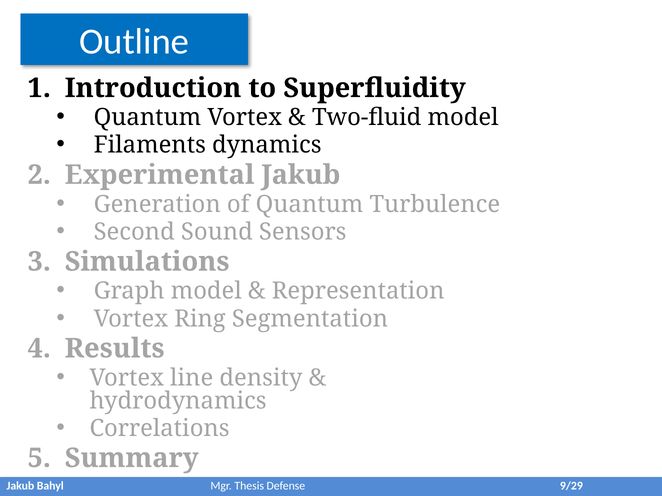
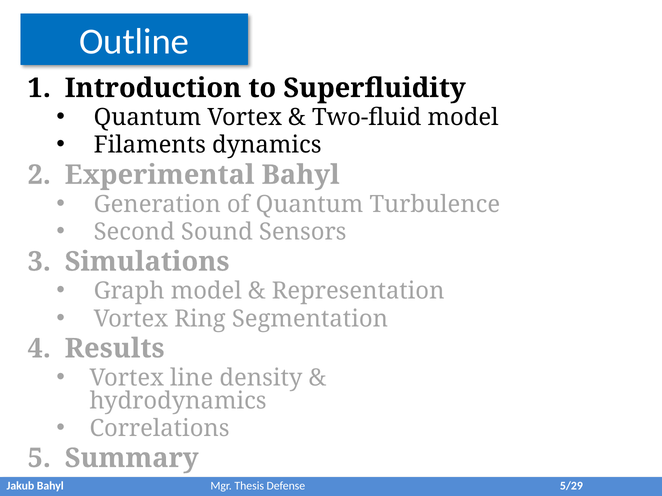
Experimental Jakub: Jakub -> Bahyl
9/29: 9/29 -> 5/29
